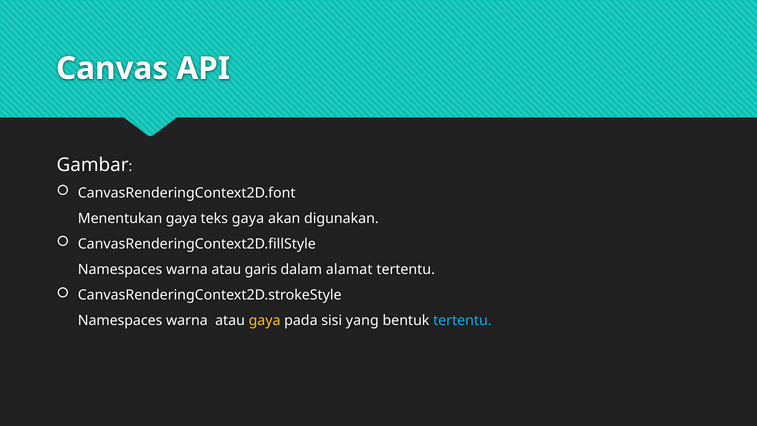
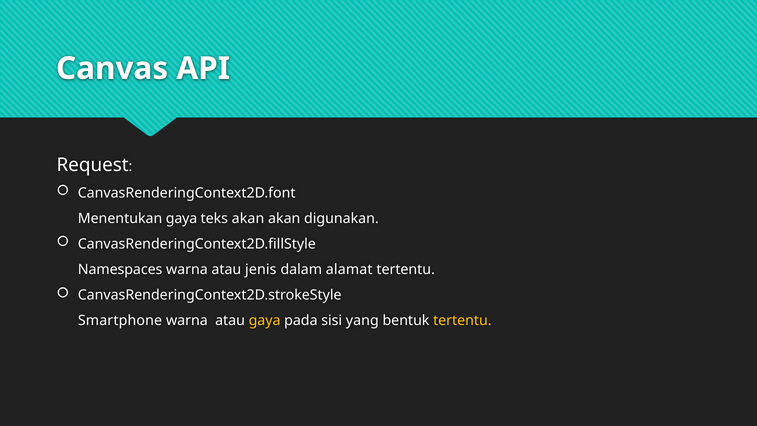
Gambar: Gambar -> Request
teks gaya: gaya -> akan
garis: garis -> jenis
Namespaces at (120, 321): Namespaces -> Smartphone
tertentu at (462, 321) colour: light blue -> yellow
